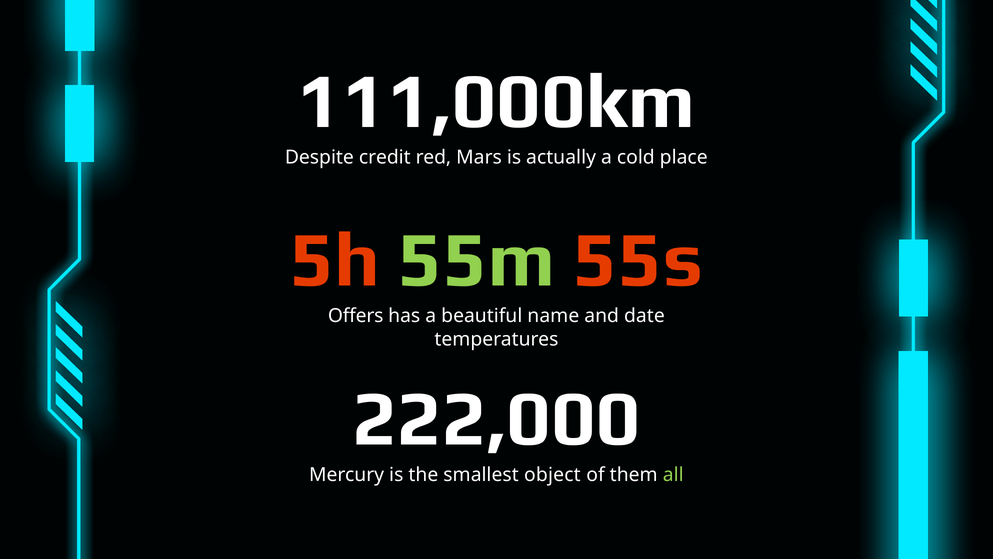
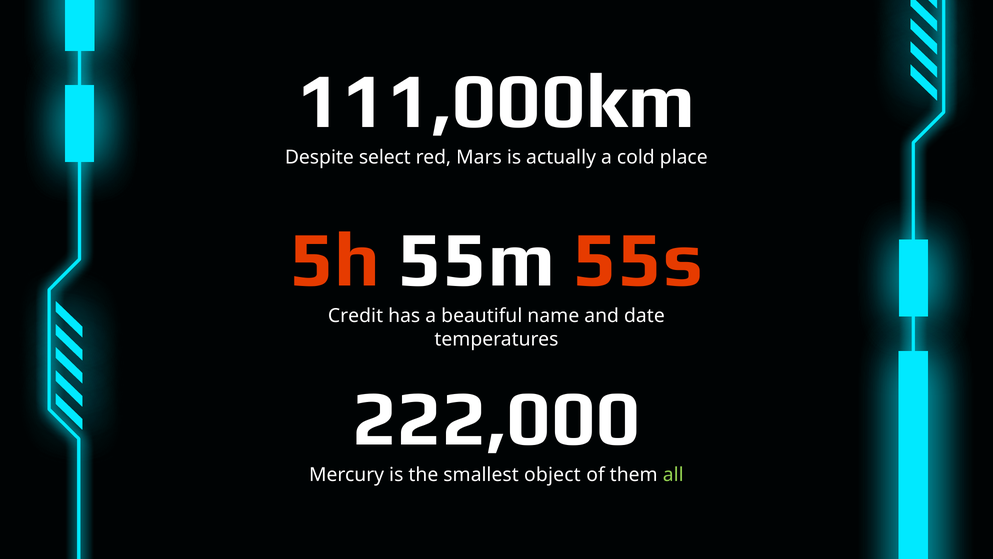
credit: credit -> select
55m colour: light green -> white
Offers: Offers -> Credit
